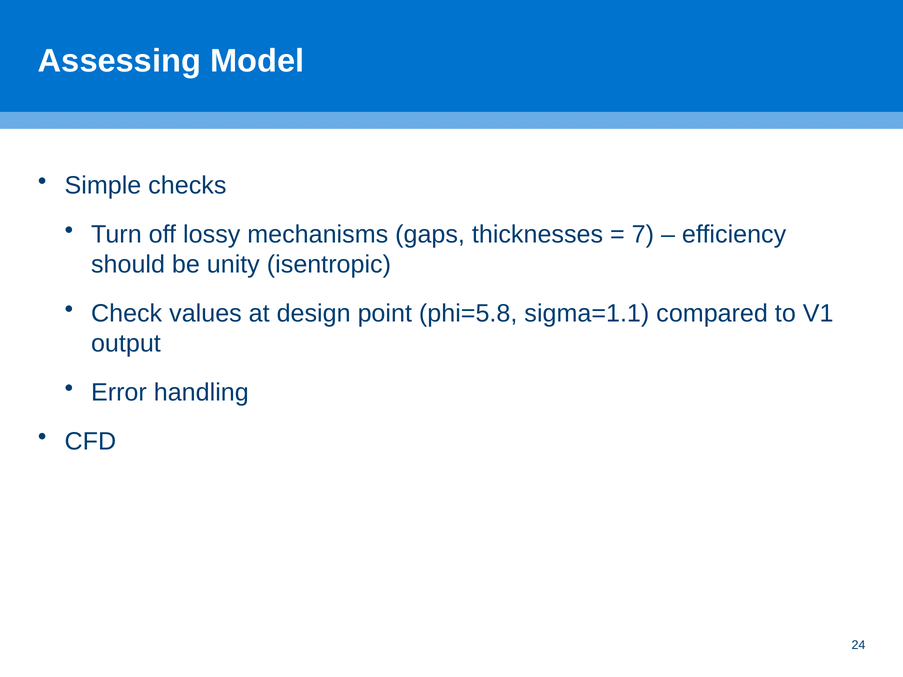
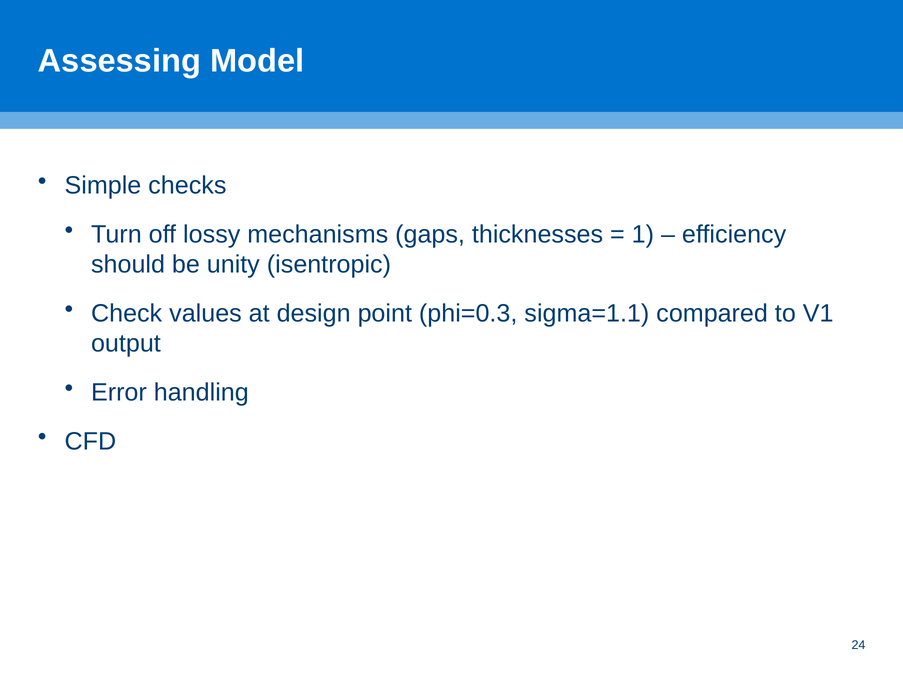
7: 7 -> 1
phi=5.8: phi=5.8 -> phi=0.3
